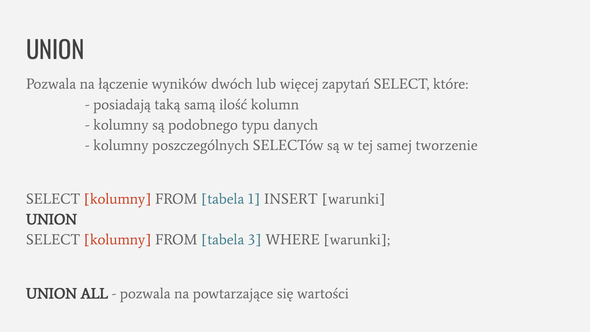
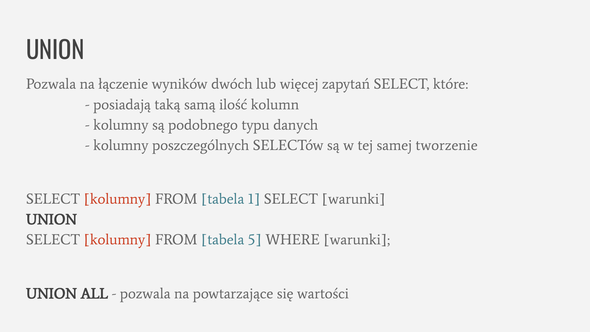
1 INSERT: INSERT -> SELECT
3: 3 -> 5
